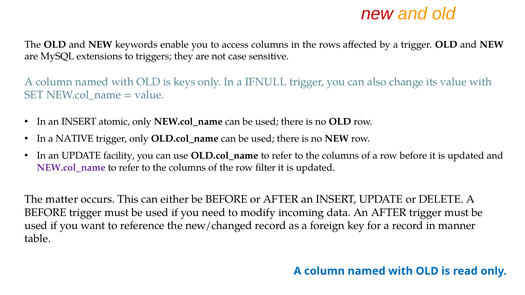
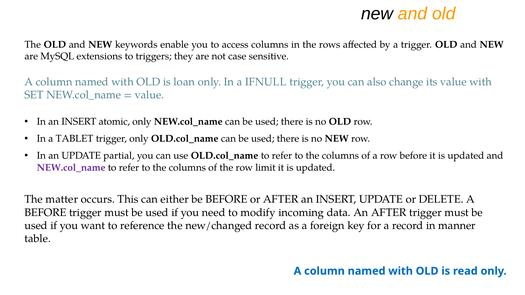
new at (377, 14) colour: red -> black
keys: keys -> loan
NATIVE: NATIVE -> TABLET
facility: facility -> partial
filter: filter -> limit
